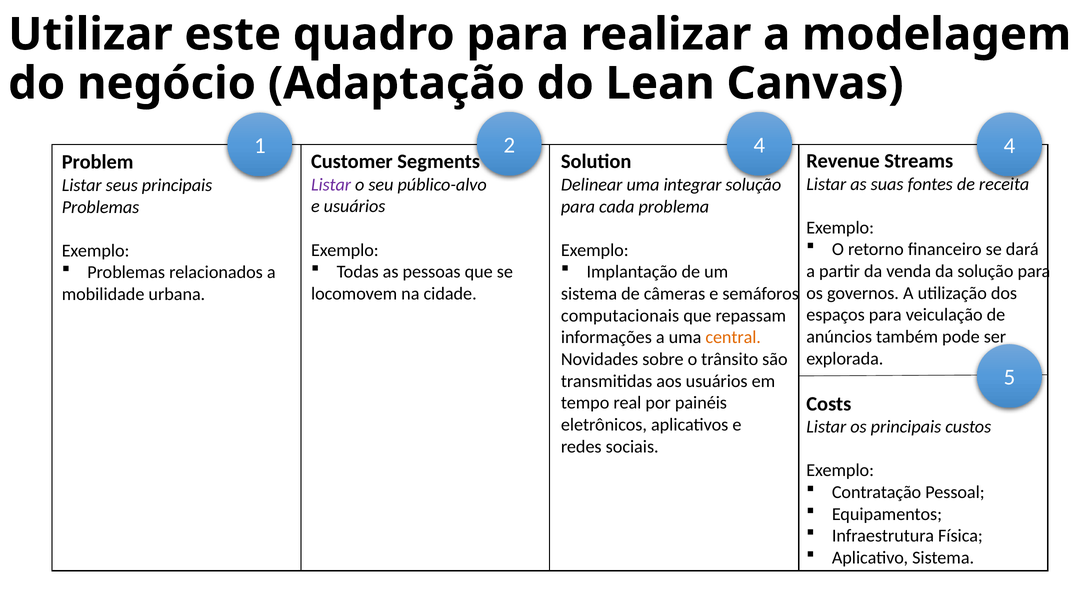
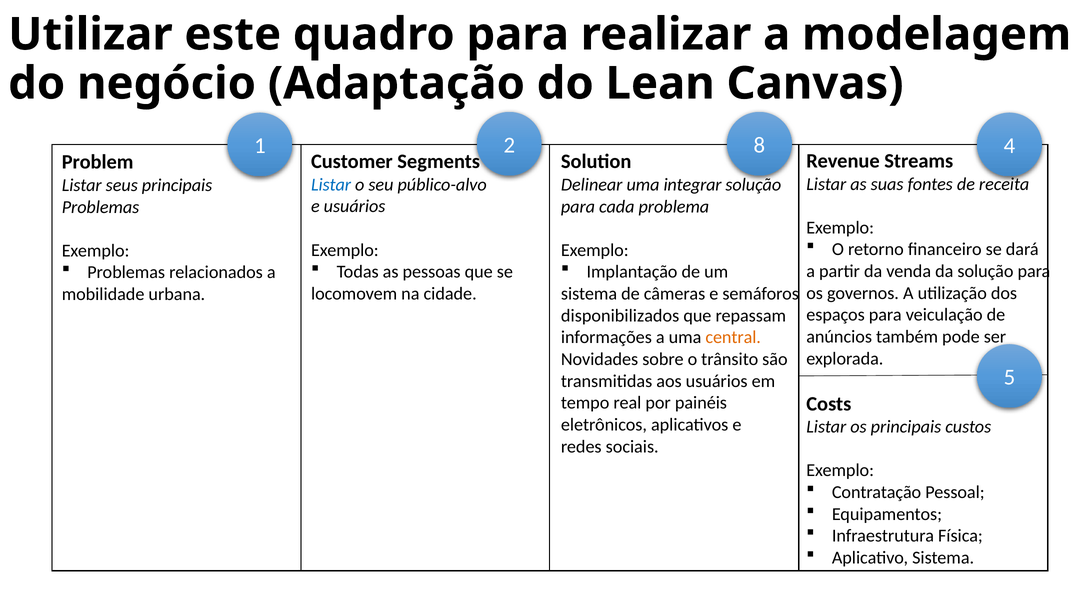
1 4: 4 -> 8
Listar at (331, 185) colour: purple -> blue
computacionais: computacionais -> disponibilizados
